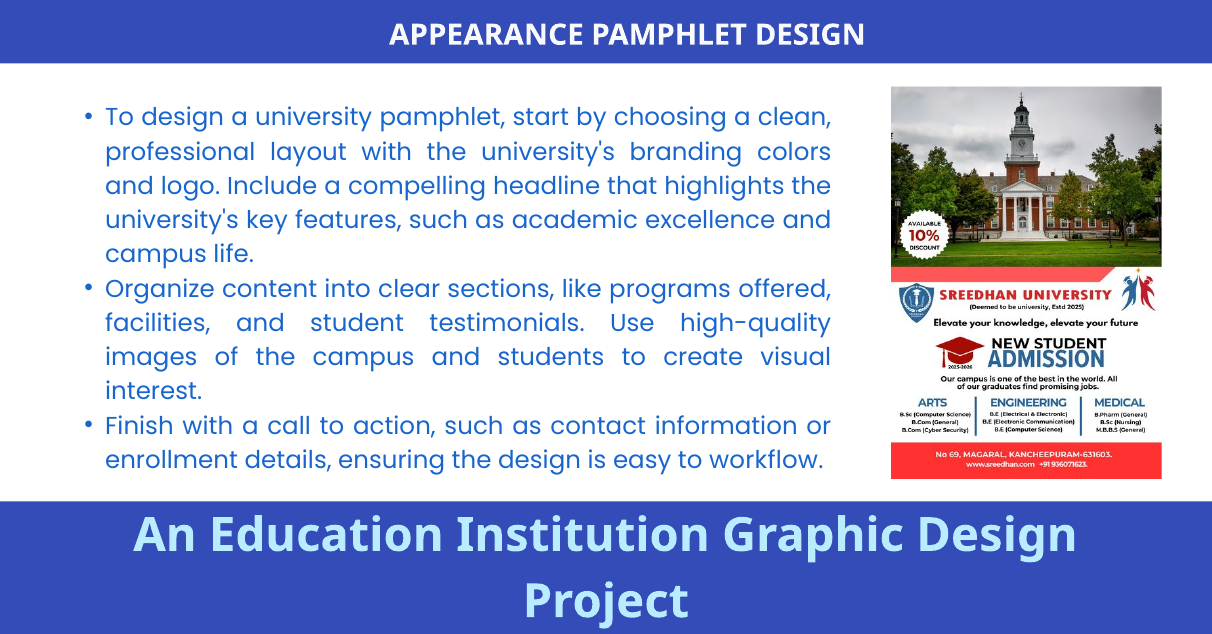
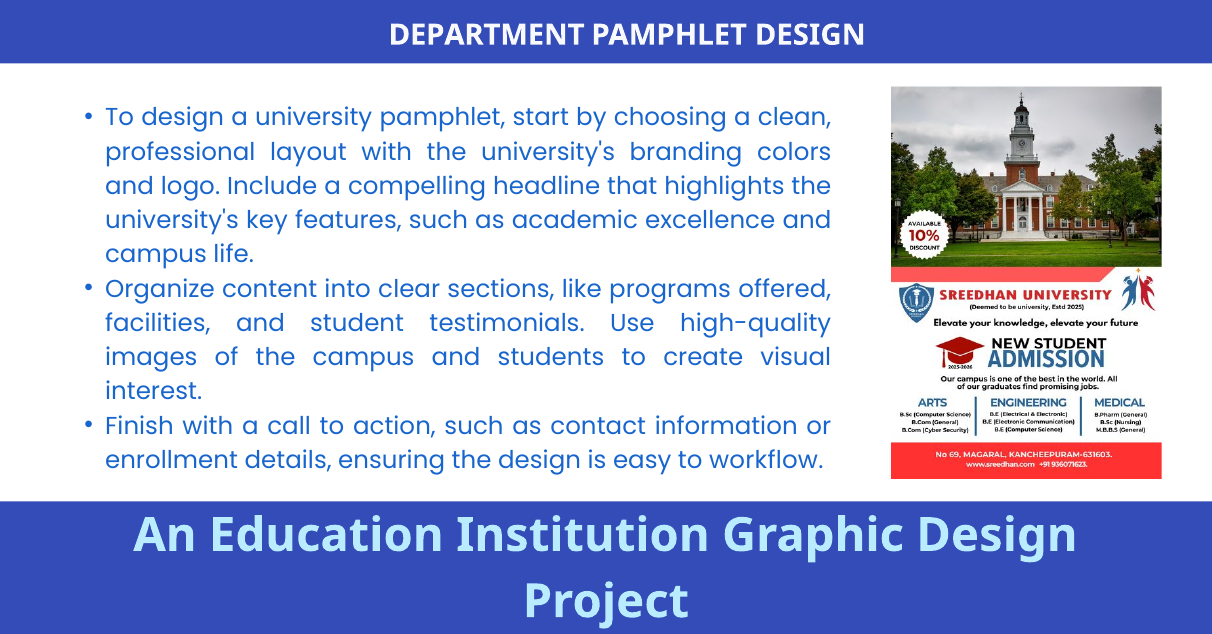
APPEARANCE: APPEARANCE -> DEPARTMENT
